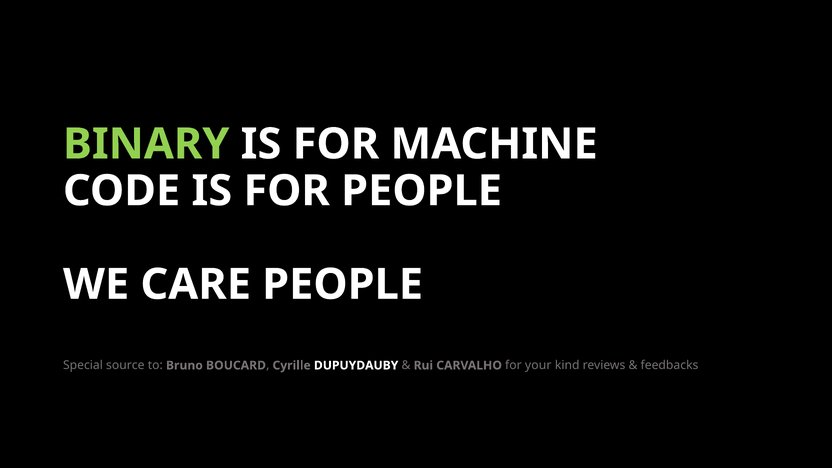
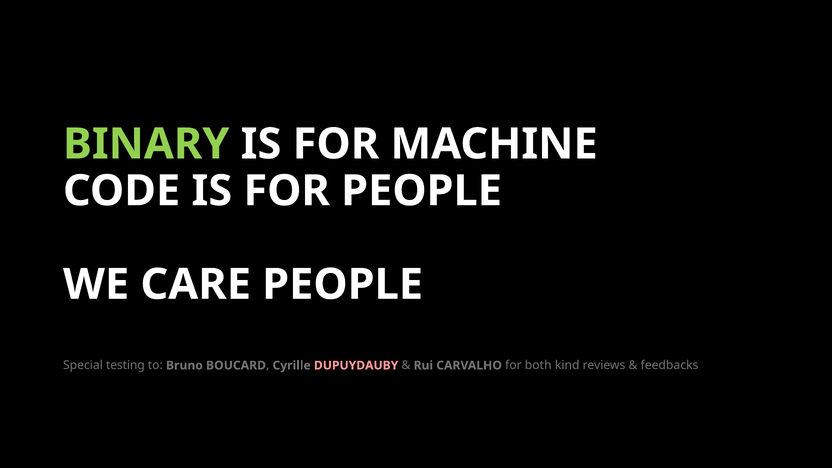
source: source -> testing
DUPUYDAUBY colour: white -> pink
your: your -> both
